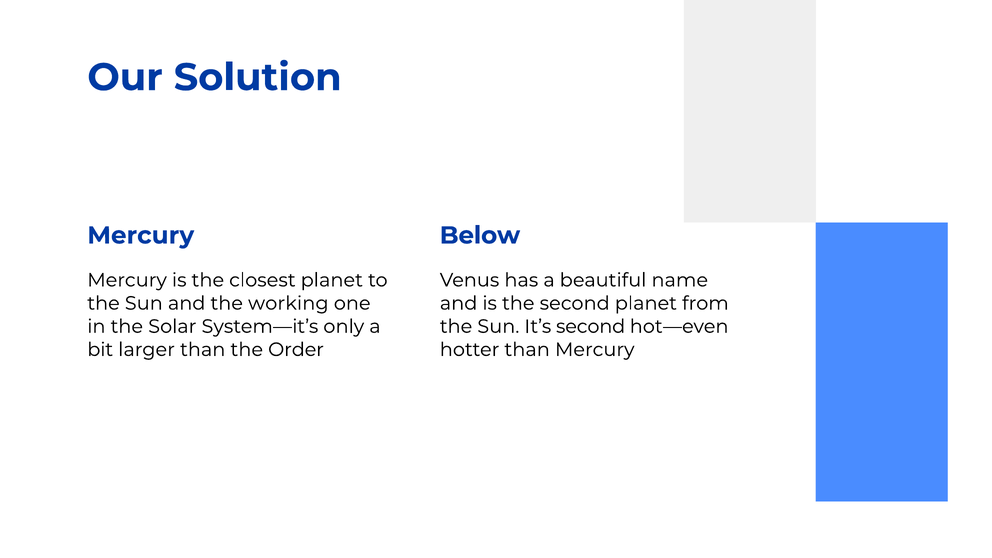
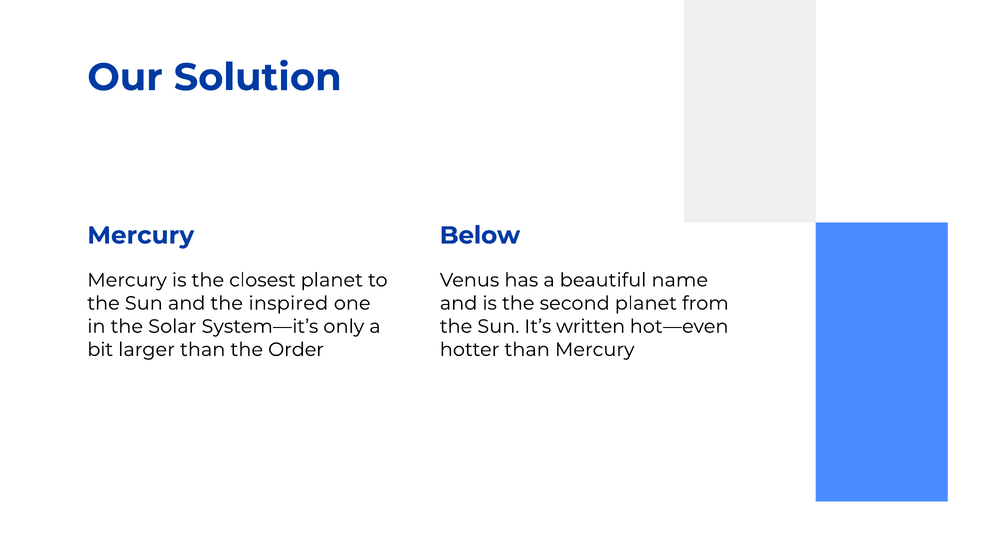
working: working -> inspired
It’s second: second -> written
